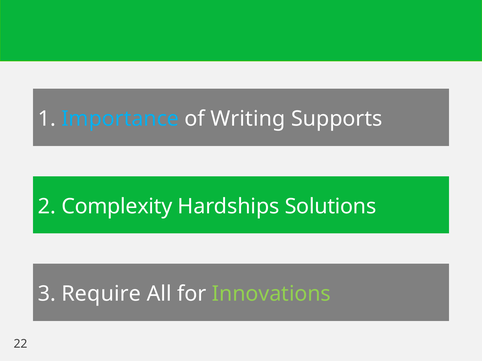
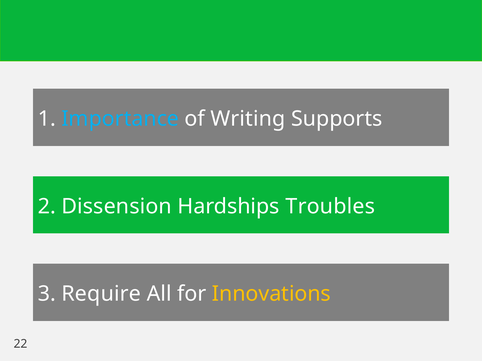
Complexity: Complexity -> Dissension
Solutions: Solutions -> Troubles
Innovations colour: light green -> yellow
